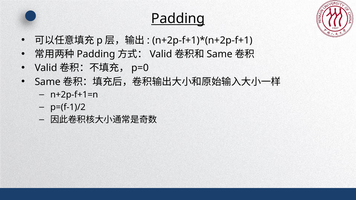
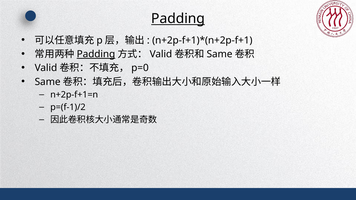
Padding at (96, 54) underline: none -> present
